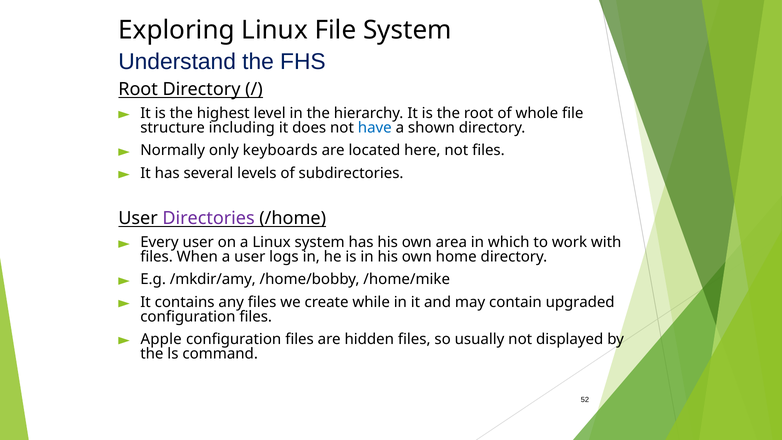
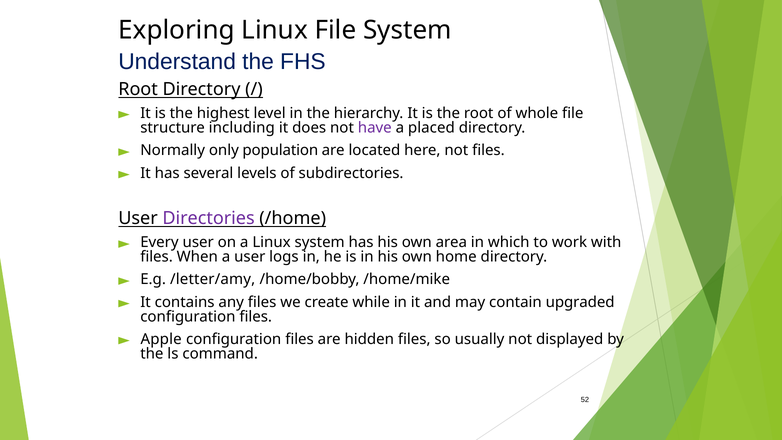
have colour: blue -> purple
shown: shown -> placed
keyboards: keyboards -> population
/mkdir/amy: /mkdir/amy -> /letter/amy
